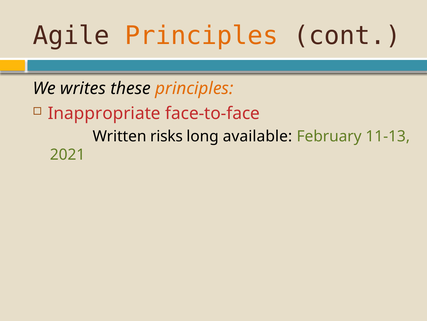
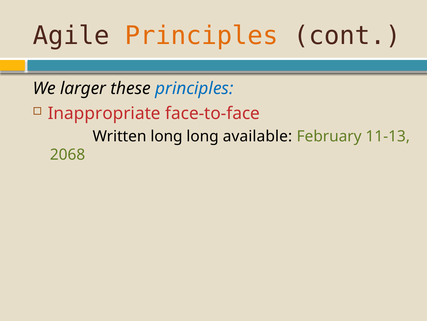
writes: writes -> larger
principles at (194, 88) colour: orange -> blue
Written risks: risks -> long
2021: 2021 -> 2068
